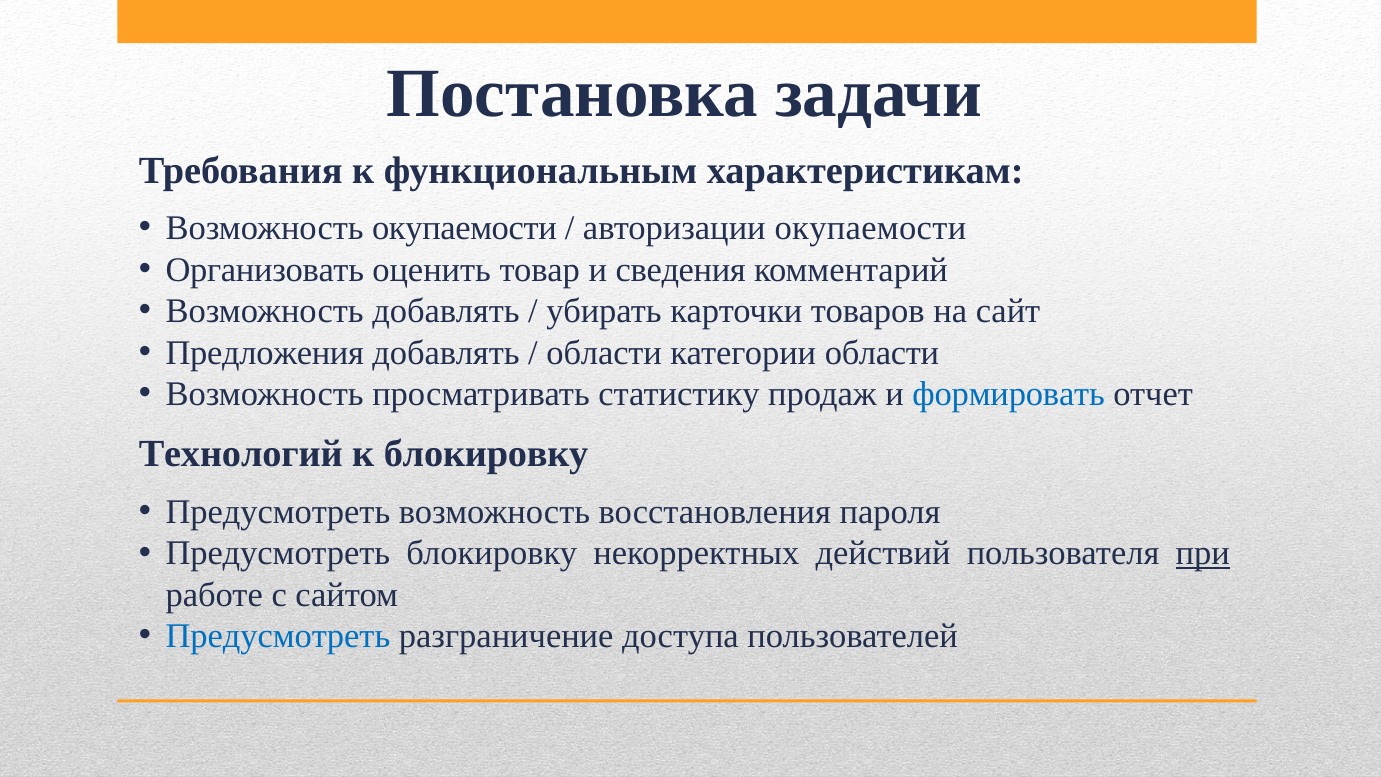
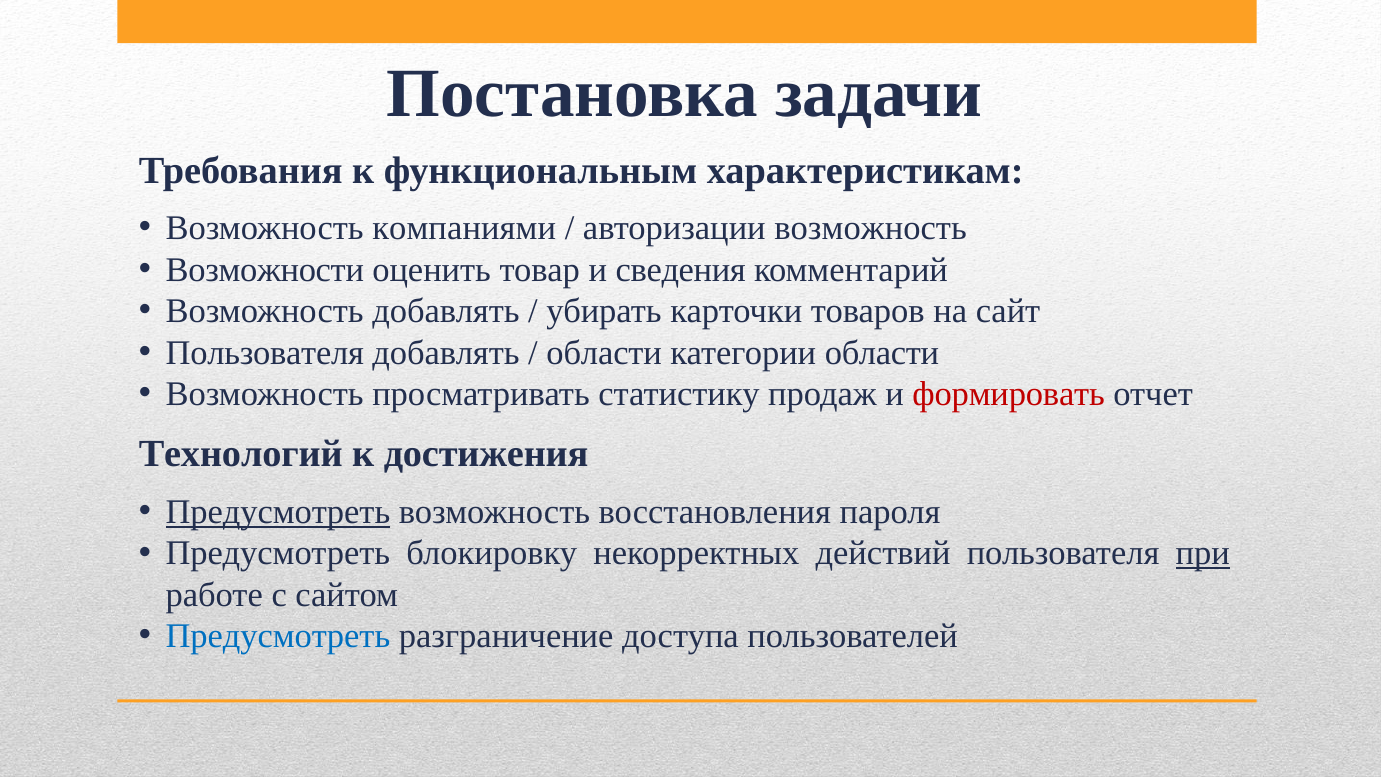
Возможность окупаемости: окупаемости -> компаниями
авторизации окупаемости: окупаемости -> возможность
Организовать: Организовать -> Возможности
Предложения at (265, 353): Предложения -> Пользователя
формировать colour: blue -> red
к блокировку: блокировку -> достижения
Предусмотреть at (278, 512) underline: none -> present
